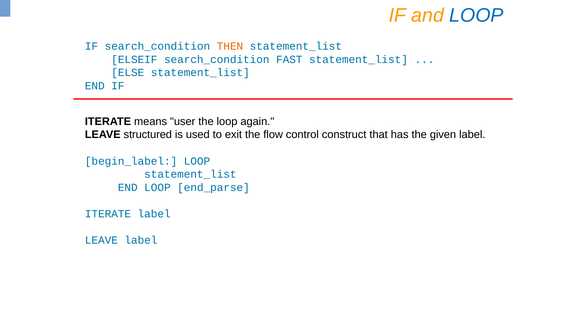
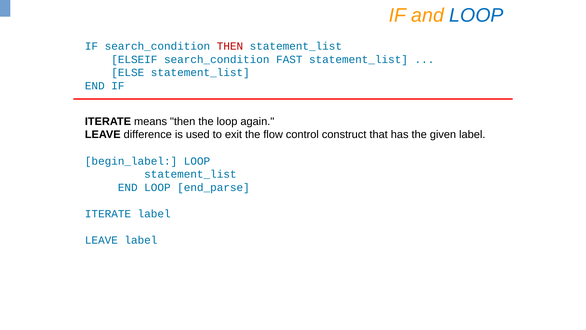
THEN at (230, 46) colour: orange -> red
means user: user -> then
structured: structured -> difference
